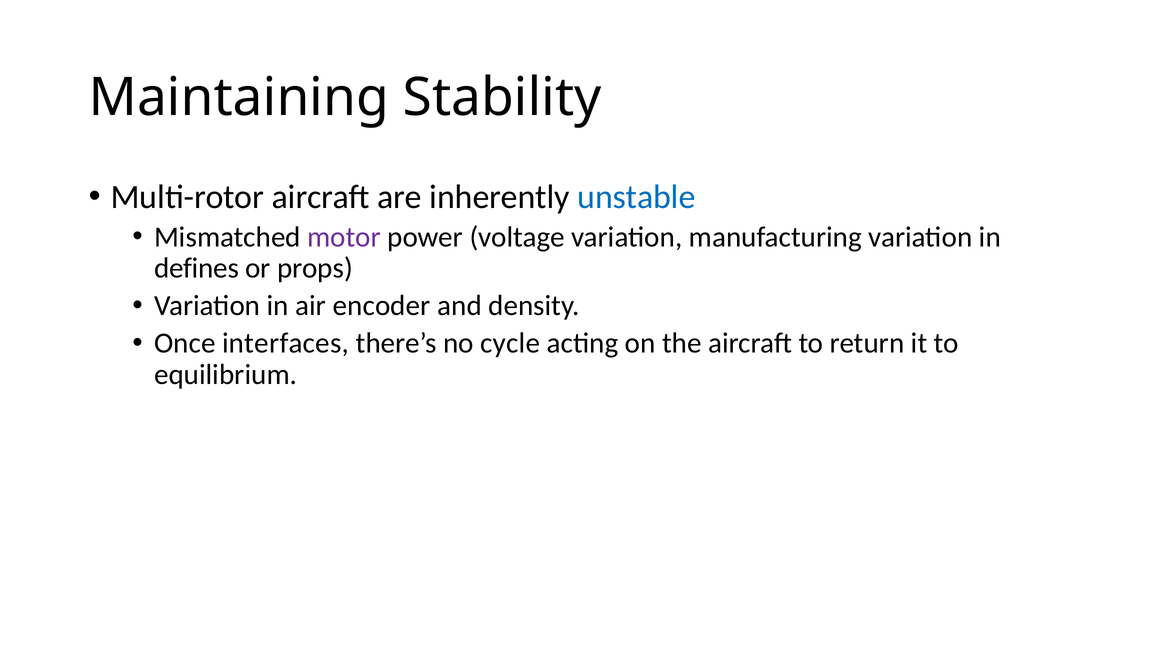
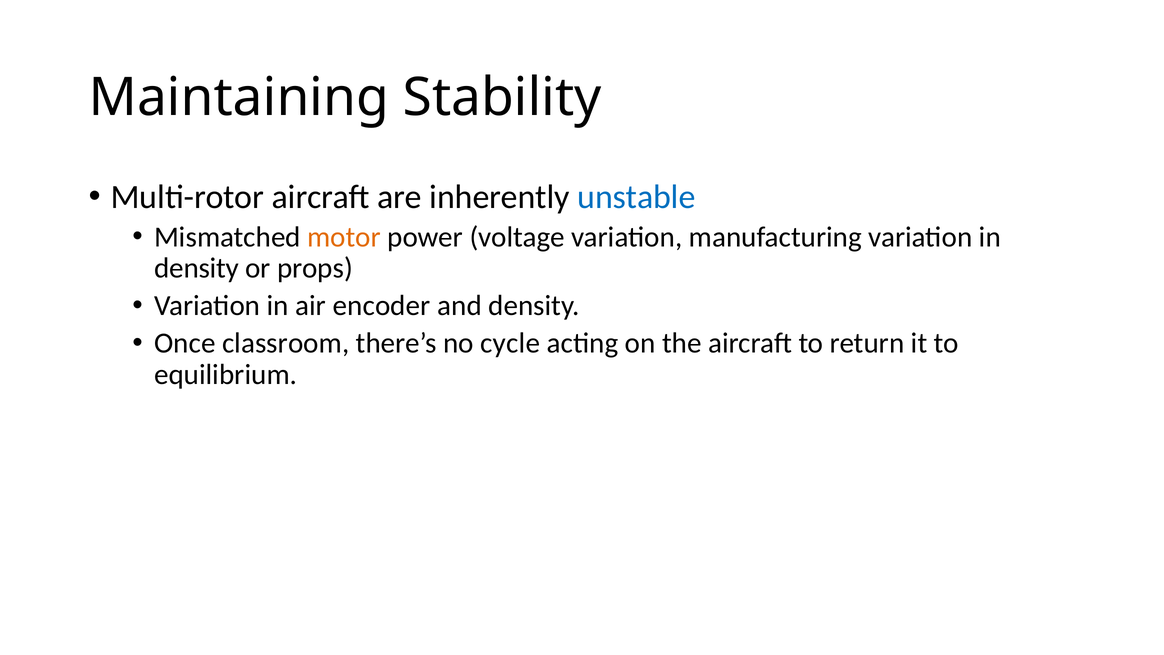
motor colour: purple -> orange
defines at (197, 268): defines -> density
interfaces: interfaces -> classroom
